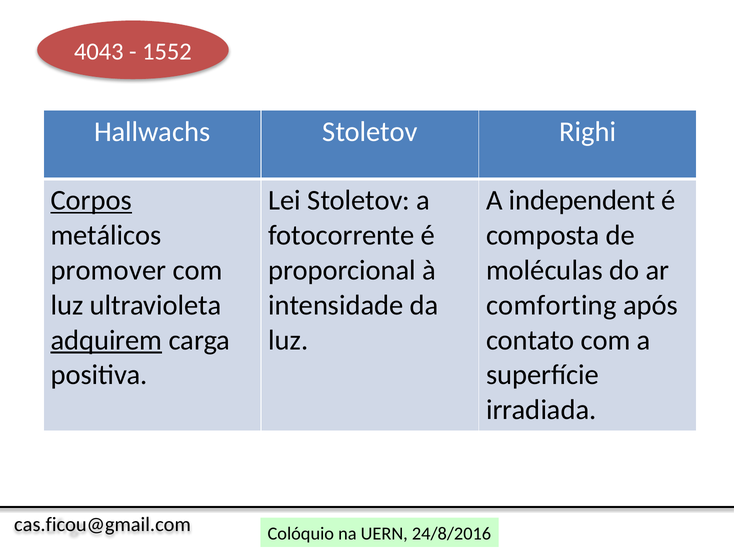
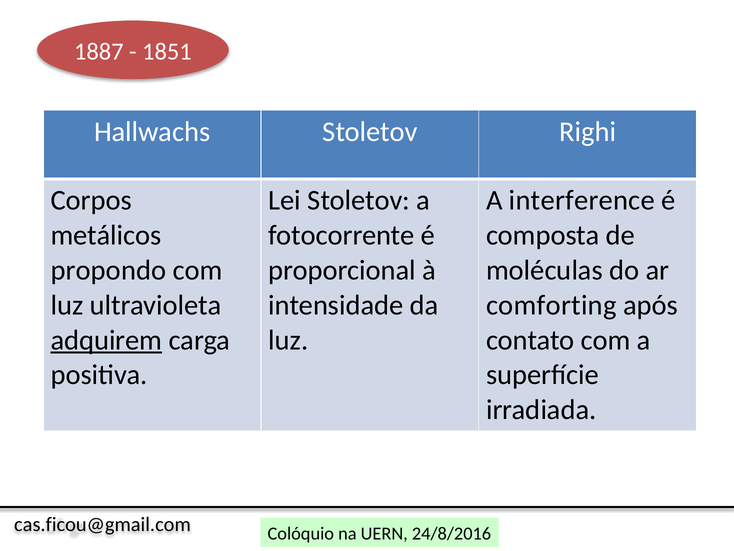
4043: 4043 -> 1887
1552: 1552 -> 1851
Corpos underline: present -> none
independent: independent -> interference
promover: promover -> propondo
